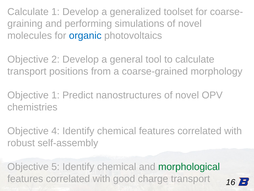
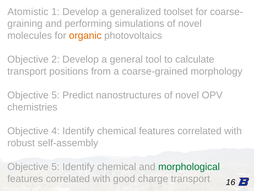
Calculate at (28, 12): Calculate -> Atomistic
organic colour: blue -> orange
1 at (56, 95): 1 -> 5
